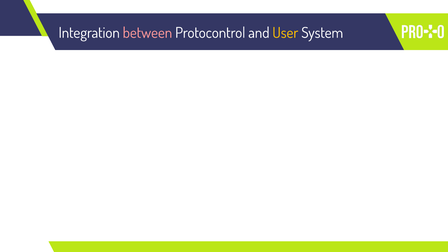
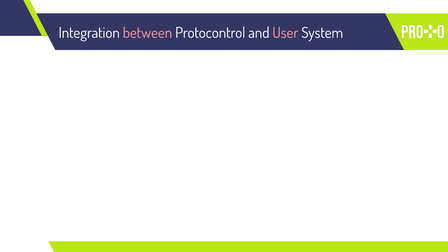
User colour: yellow -> pink
